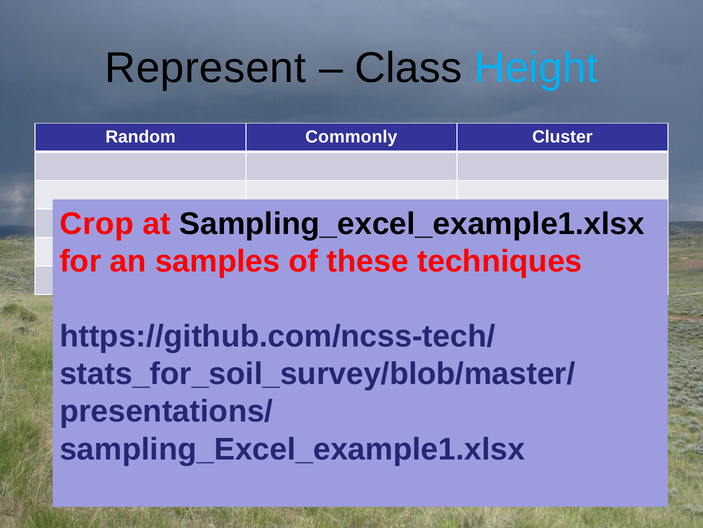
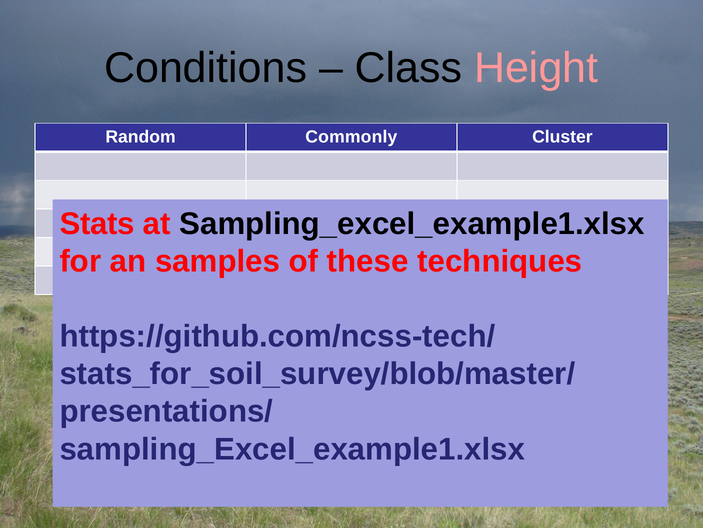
Represent: Represent -> Conditions
Height colour: light blue -> pink
Crop: Crop -> Stats
